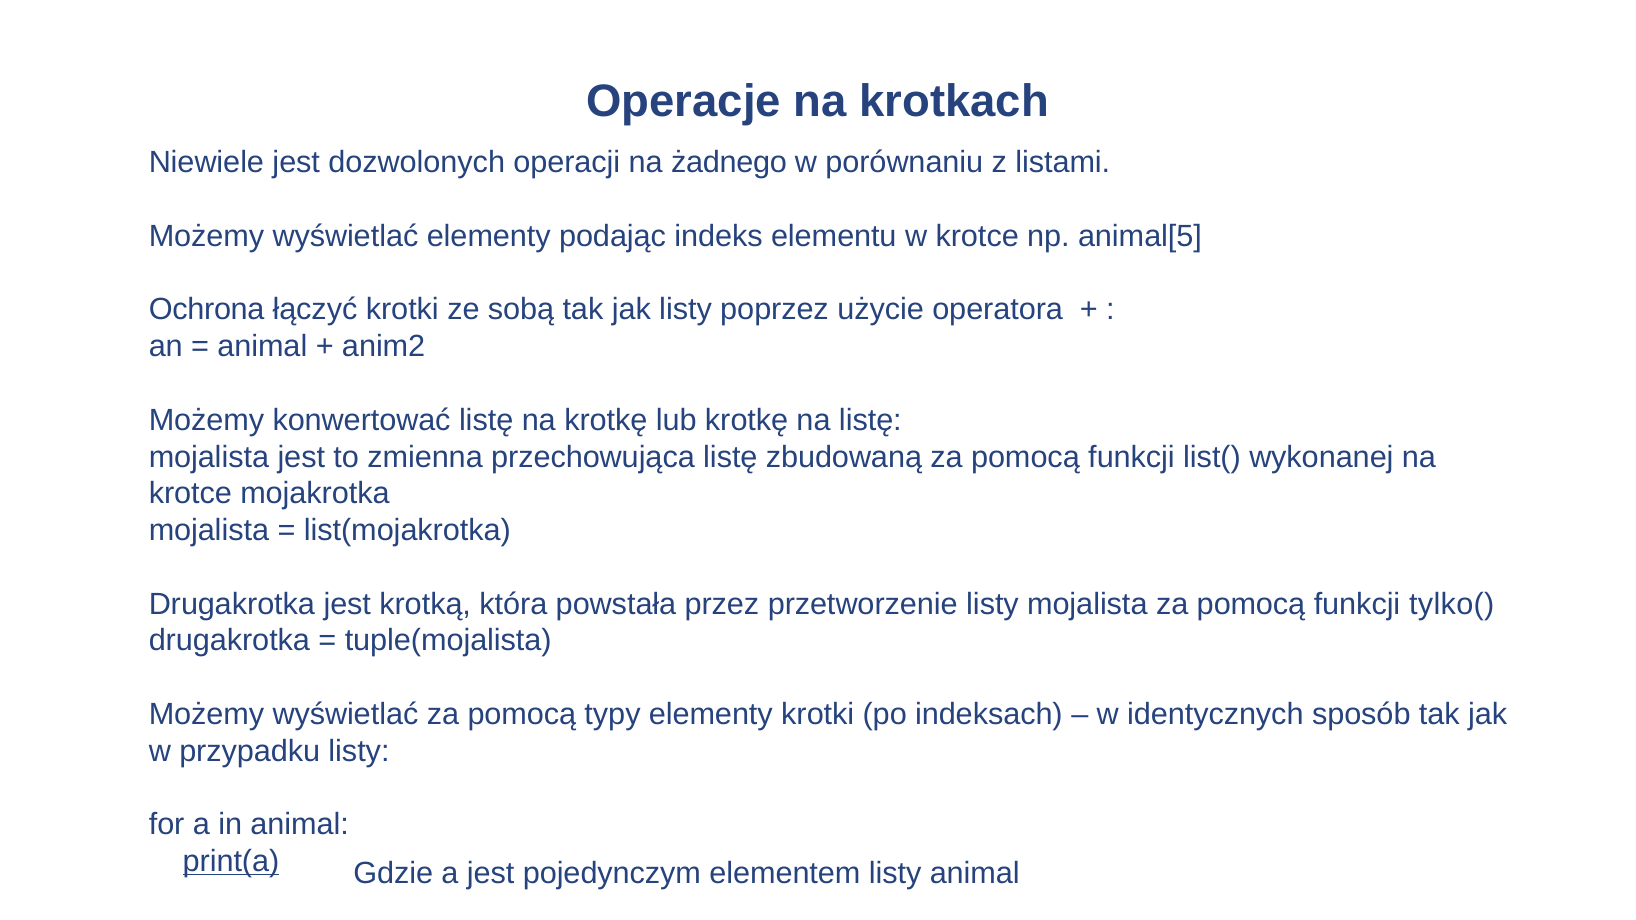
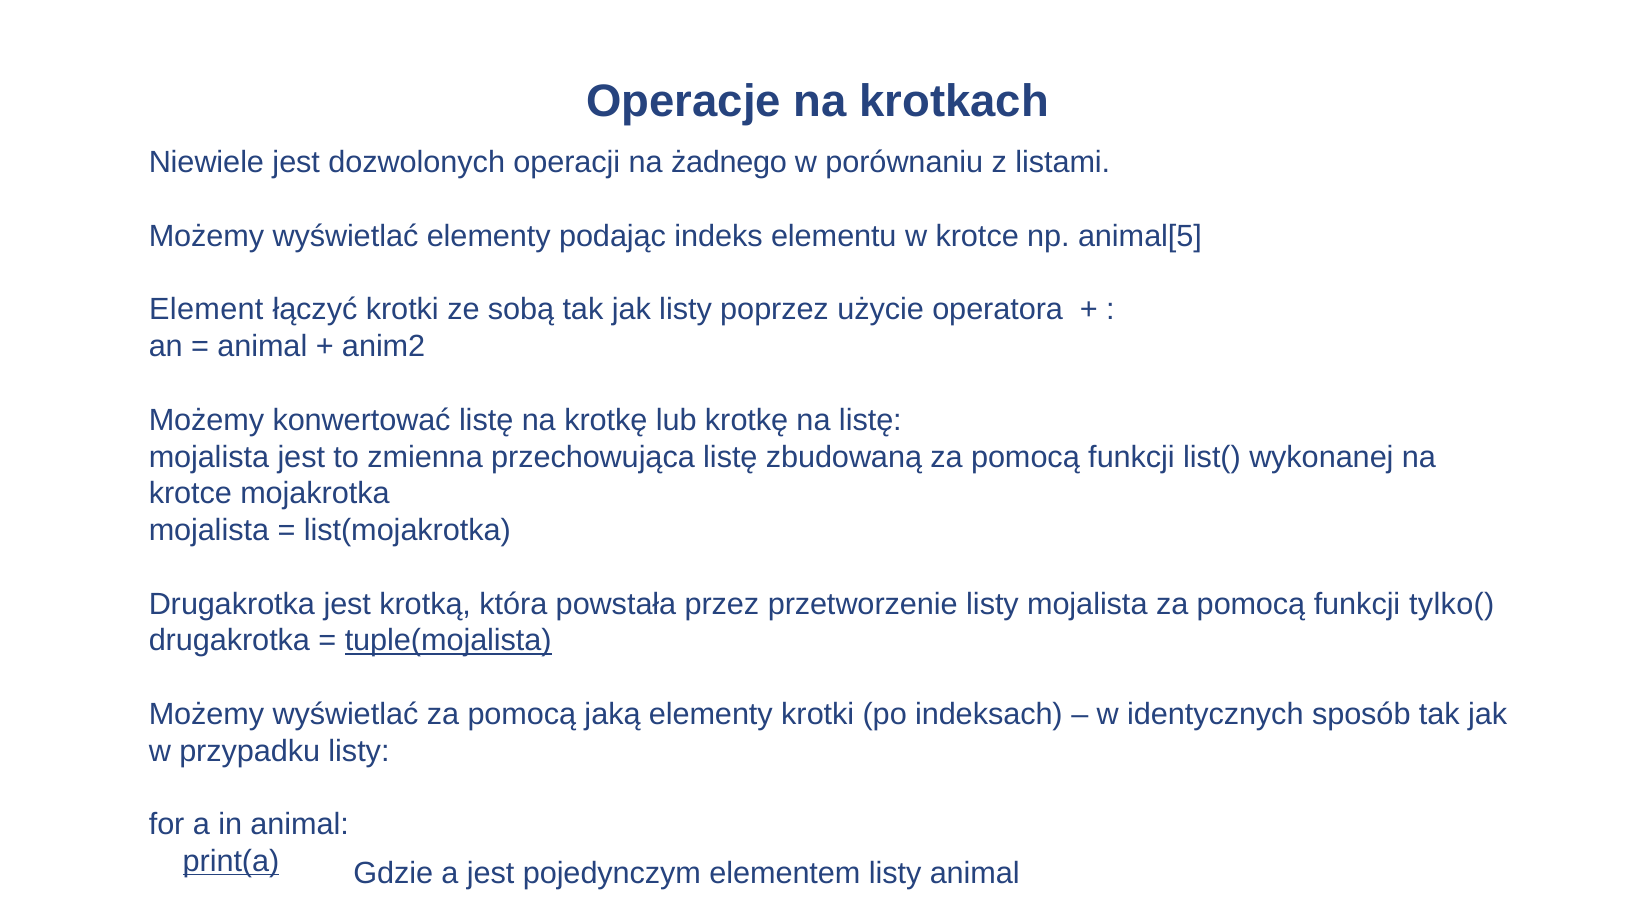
Ochrona: Ochrona -> Element
tuple(mojalista underline: none -> present
typy: typy -> jaką
